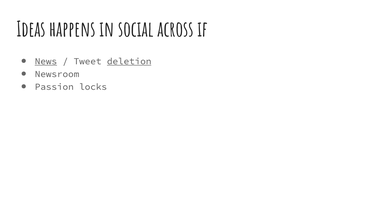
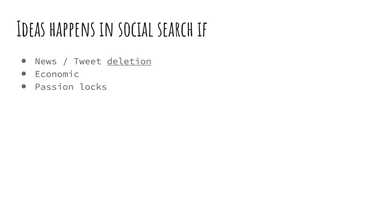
across: across -> search
News underline: present -> none
Newsroom: Newsroom -> Economic
